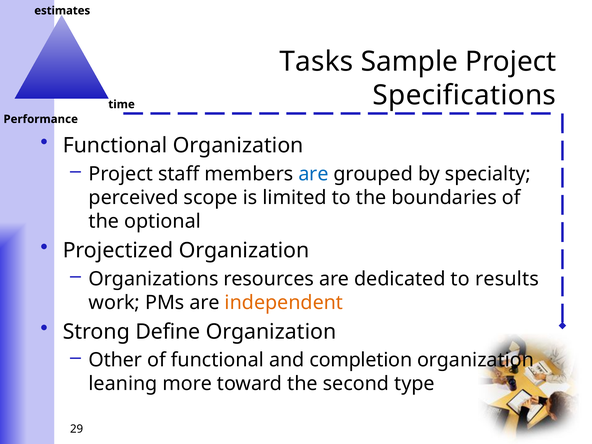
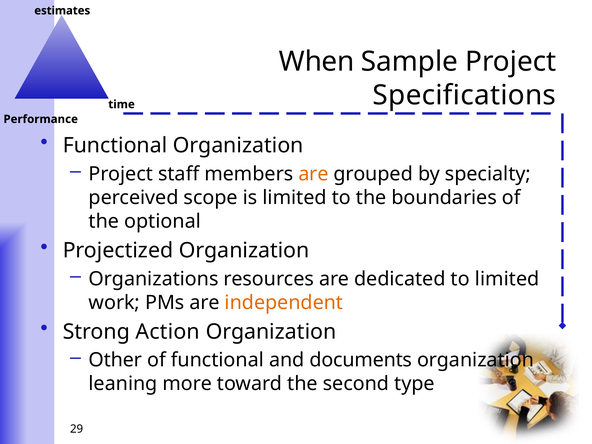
Tasks: Tasks -> When
are at (313, 174) colour: blue -> orange
to results: results -> limited
Define: Define -> Action
completion: completion -> documents
